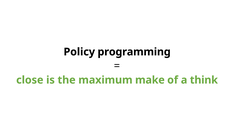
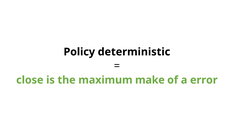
programming: programming -> deterministic
think: think -> error
